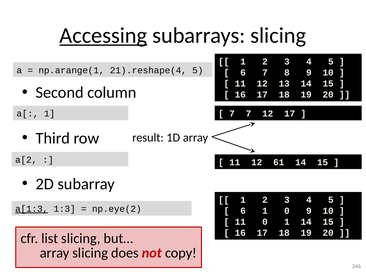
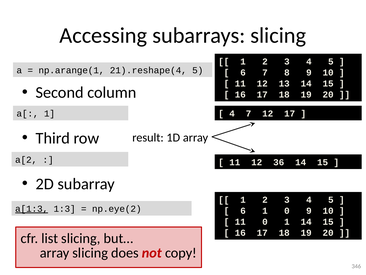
Accessing underline: present -> none
7 at (232, 113): 7 -> 4
61: 61 -> 36
